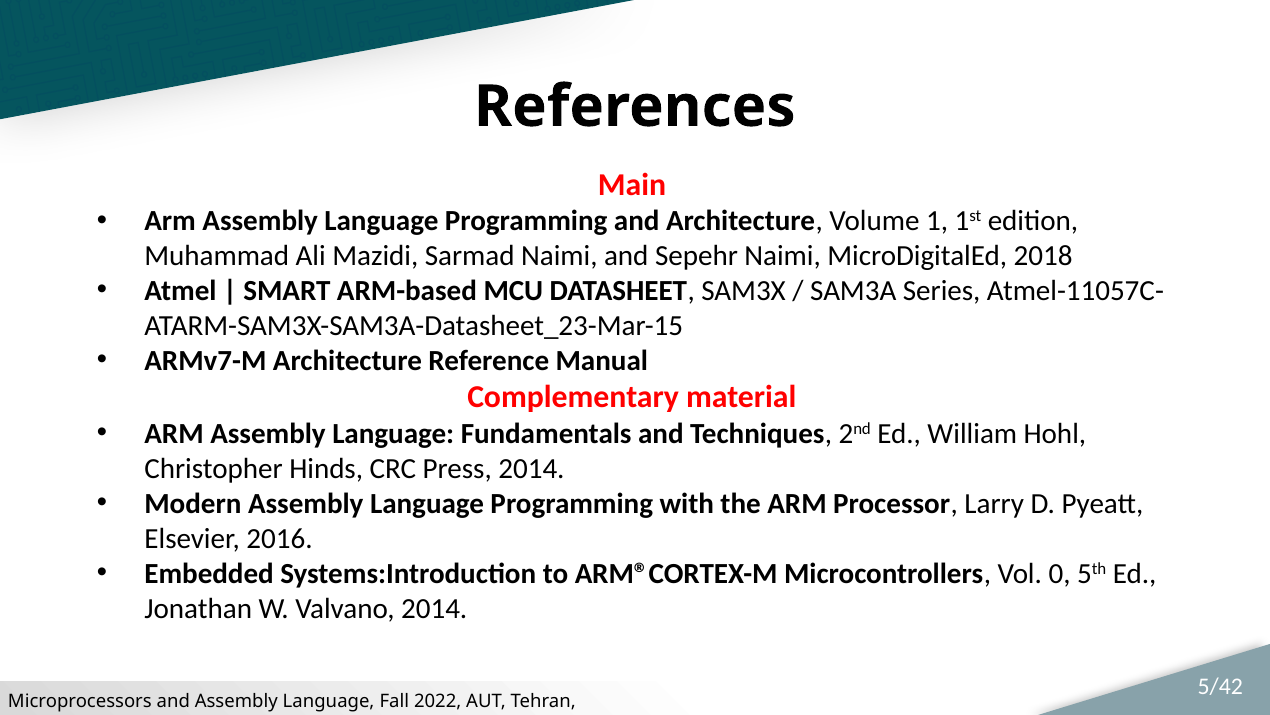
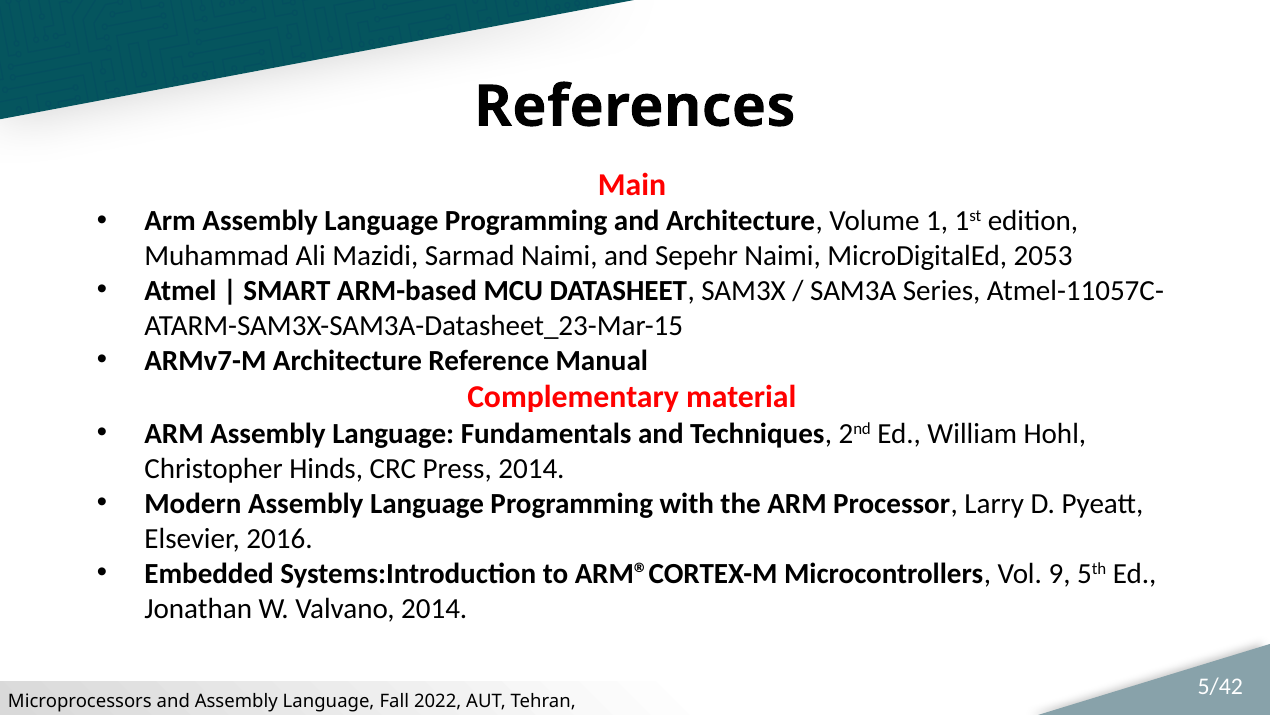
2018: 2018 -> 2053
0: 0 -> 9
